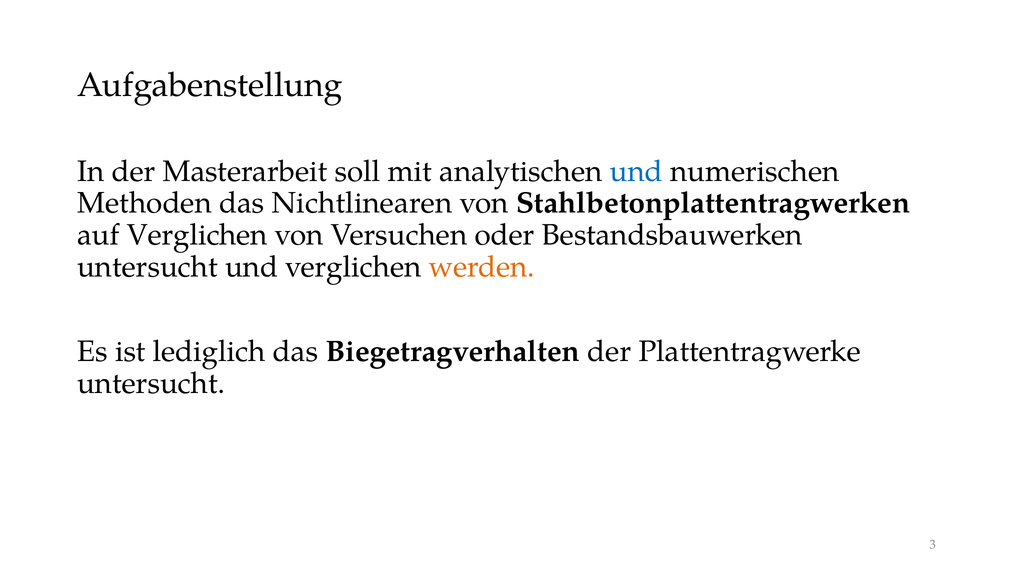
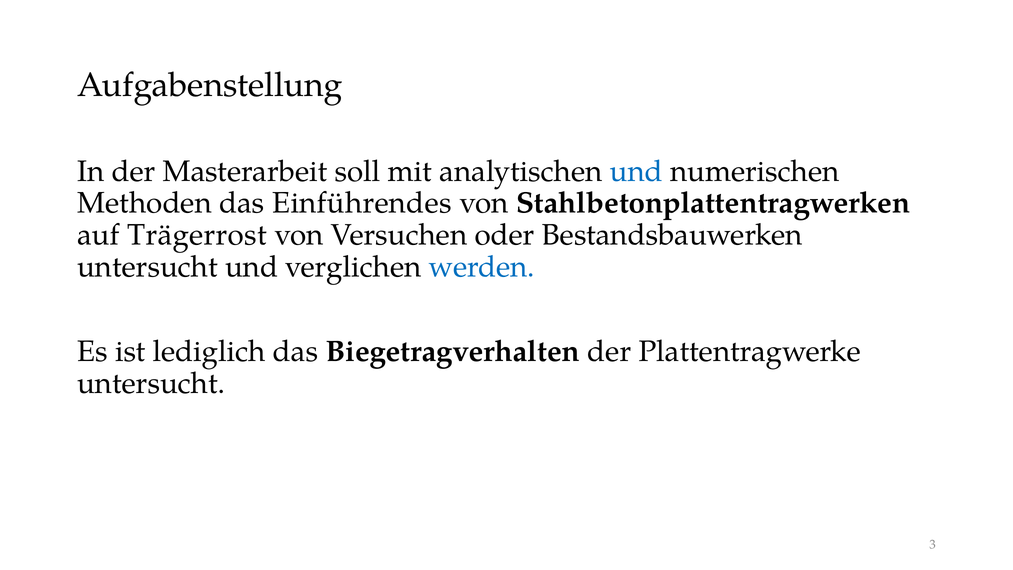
Nichtlinearen: Nichtlinearen -> Einführendes
auf Verglichen: Verglichen -> Trägerrost
werden colour: orange -> blue
